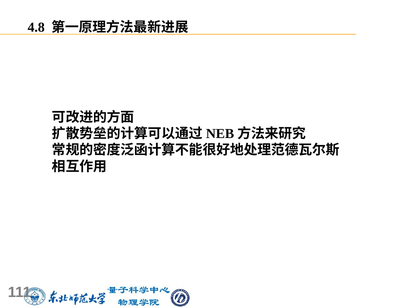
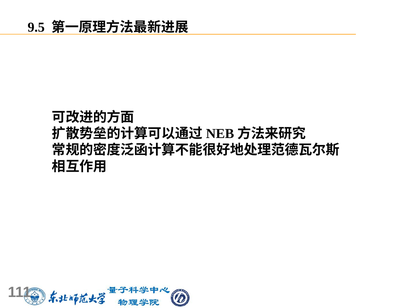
4.8: 4.8 -> 9.5
